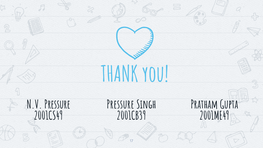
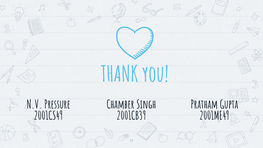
Pressure at (120, 105): Pressure -> Chamber
